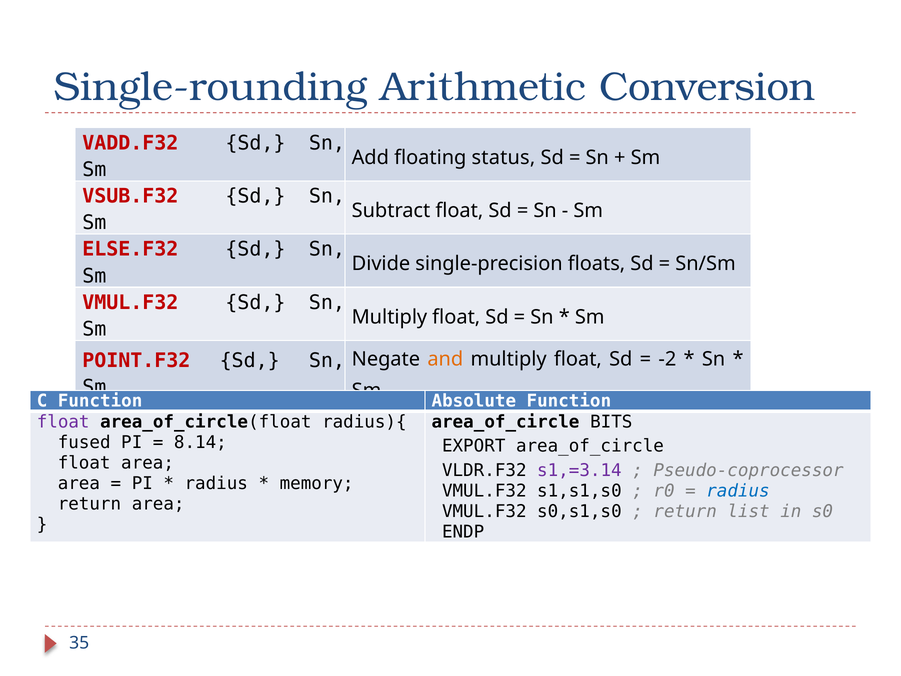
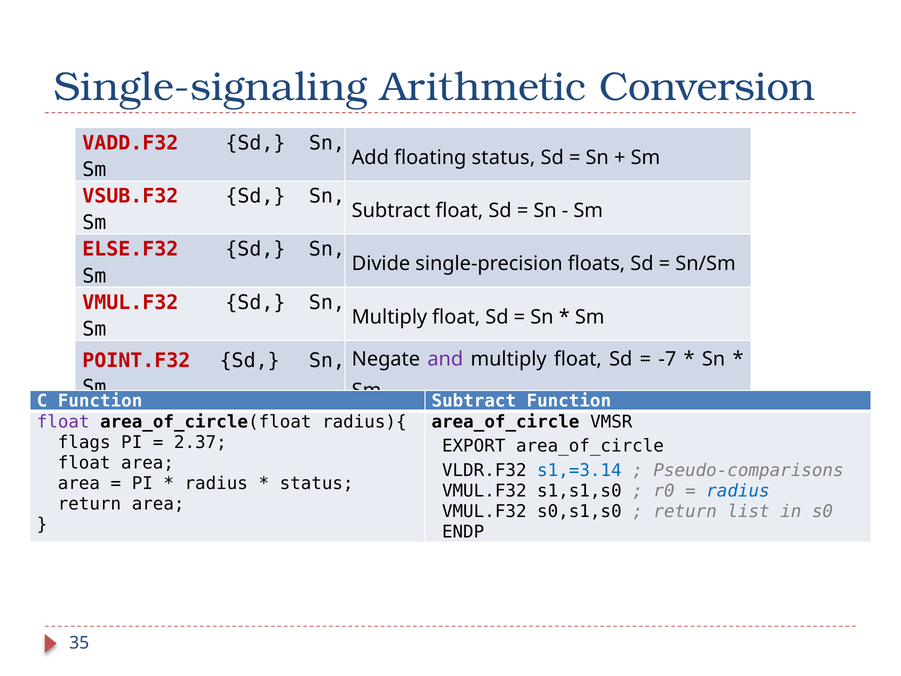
Single-rounding: Single-rounding -> Single-signaling
and colour: orange -> purple
-2: -2 -> -7
Function Absolute: Absolute -> Subtract
BITS: BITS -> VMSR
fused: fused -> flags
8.14: 8.14 -> 2.37
s1,=3.14 colour: purple -> blue
Pseudo-coprocessor: Pseudo-coprocessor -> Pseudo-comparisons
memory at (317, 483): memory -> status
